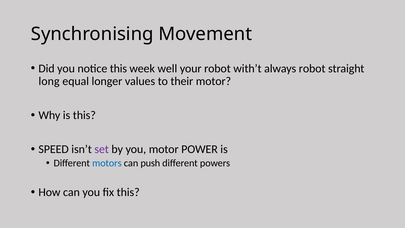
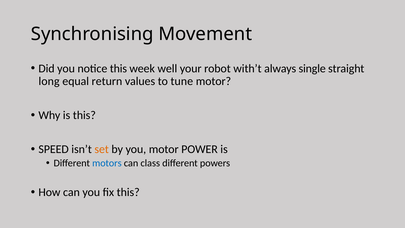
always robot: robot -> single
longer: longer -> return
their: their -> tune
set colour: purple -> orange
push: push -> class
